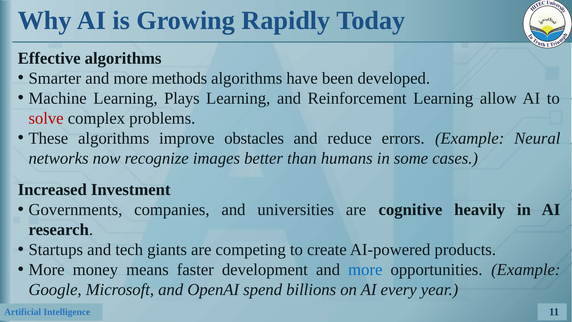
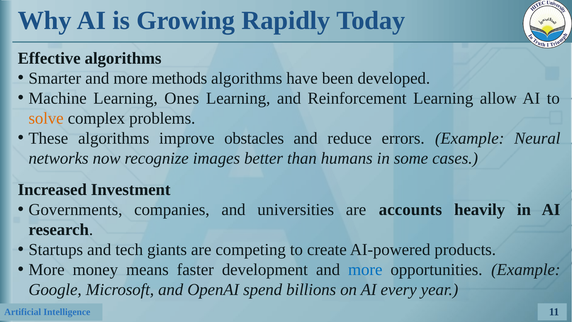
Plays: Plays -> Ones
solve colour: red -> orange
cognitive: cognitive -> accounts
